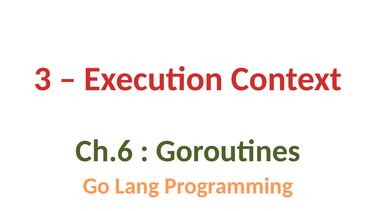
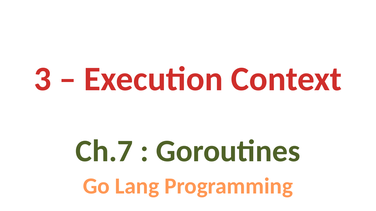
Ch.6: Ch.6 -> Ch.7
